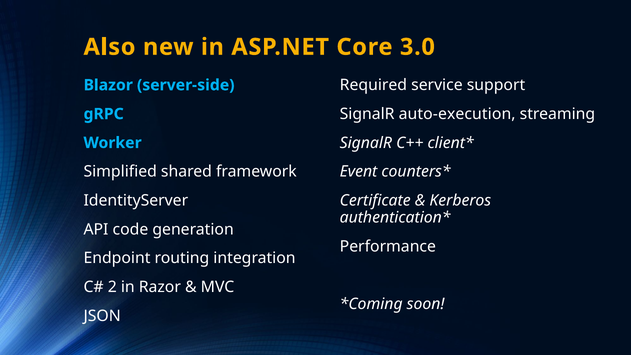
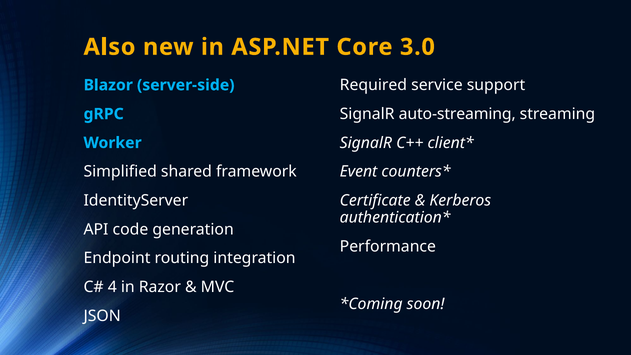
auto-execution: auto-execution -> auto-streaming
2: 2 -> 4
